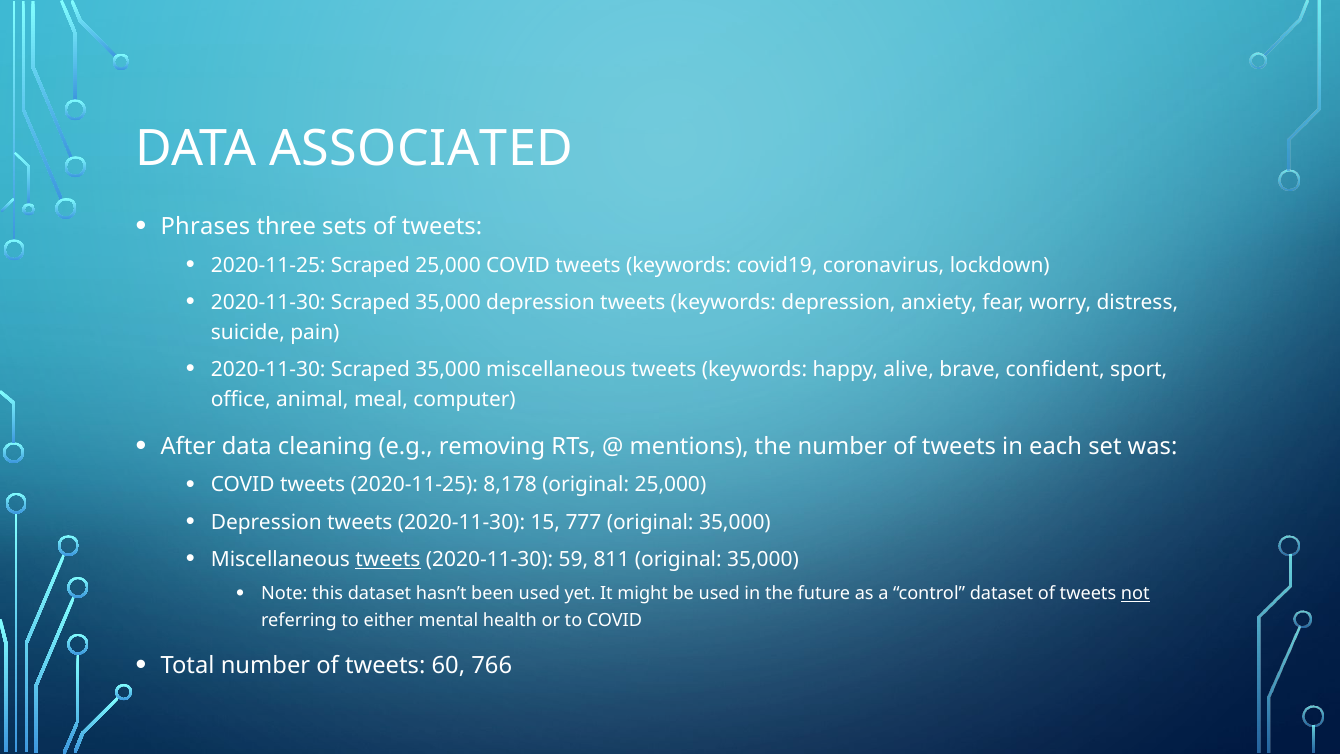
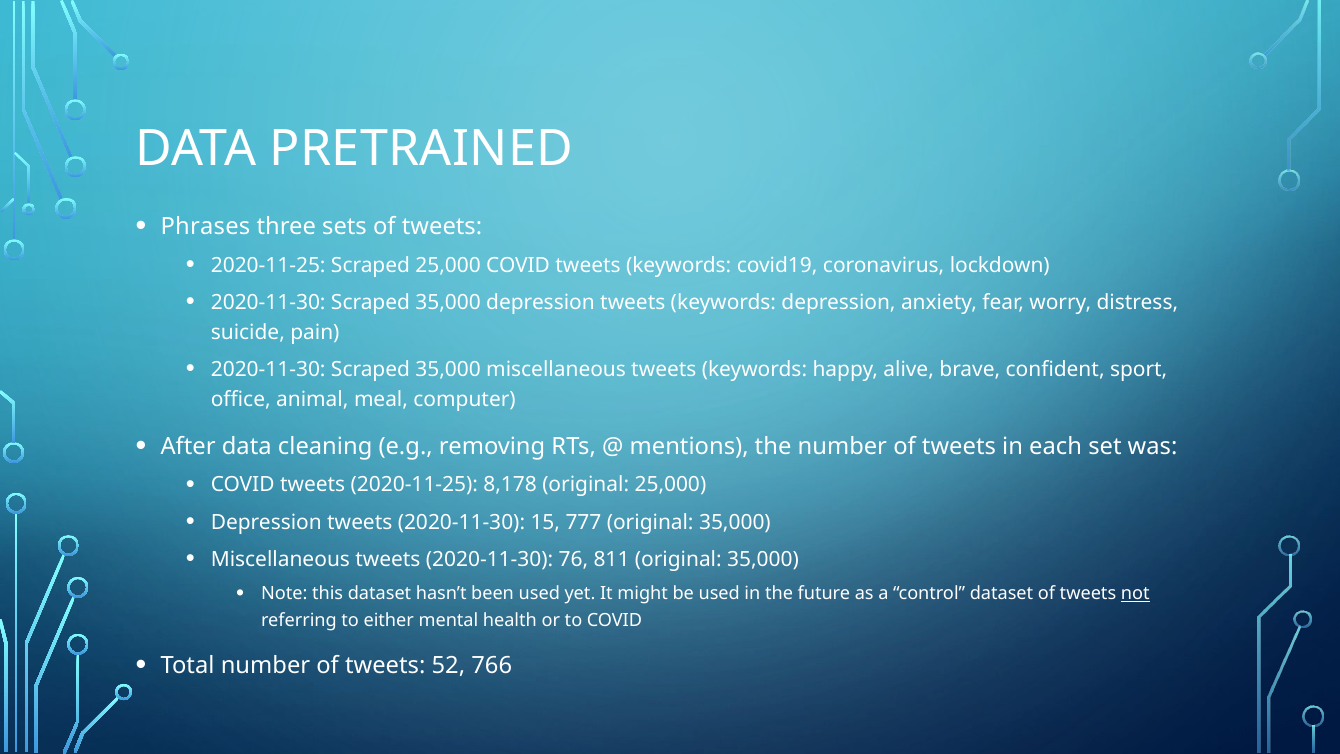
ASSOCIATED: ASSOCIATED -> PRETRAINED
tweets at (388, 559) underline: present -> none
59: 59 -> 76
60: 60 -> 52
